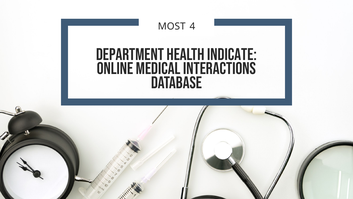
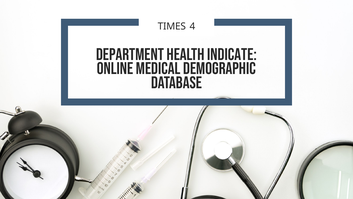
MOST: MOST -> TIMES
INTERACTIONS: INTERACTIONS -> DEMOGRAPHIC
